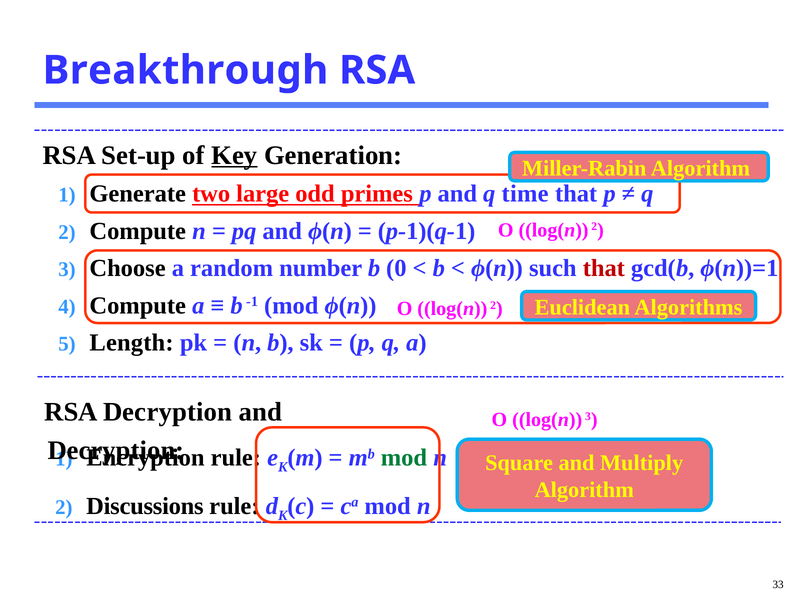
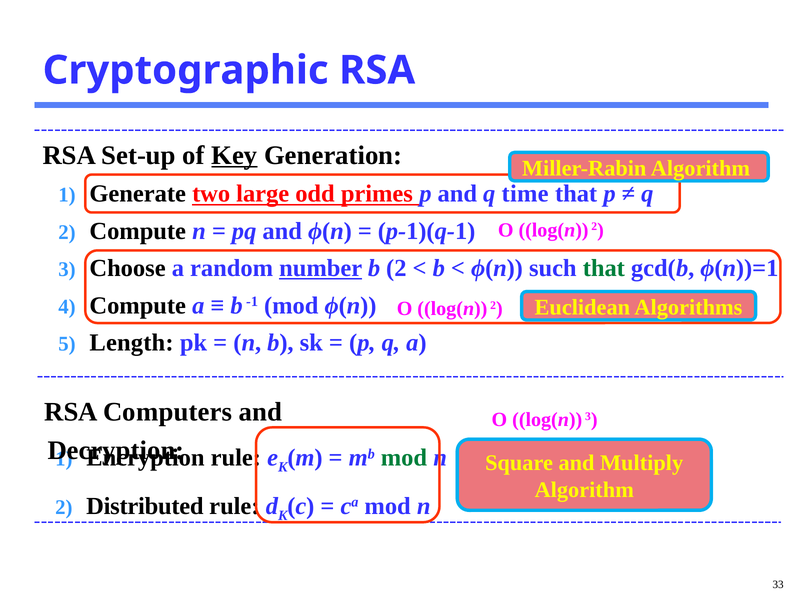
Breakthrough: Breakthrough -> Cryptographic
number underline: none -> present
b 0: 0 -> 2
that at (604, 268) colour: red -> green
RSA Decryption: Decryption -> Computers
Discussions: Discussions -> Distributed
